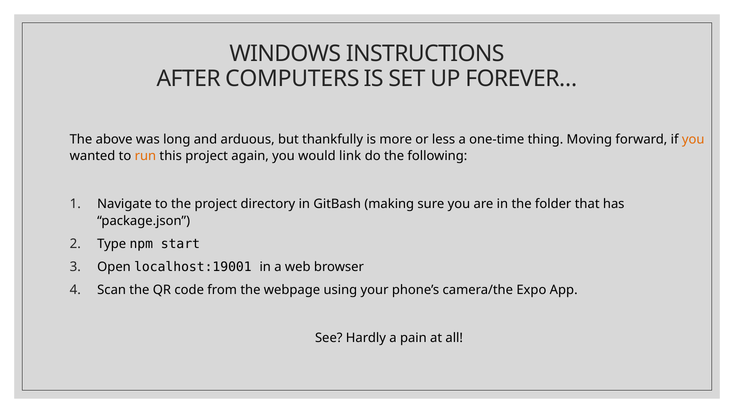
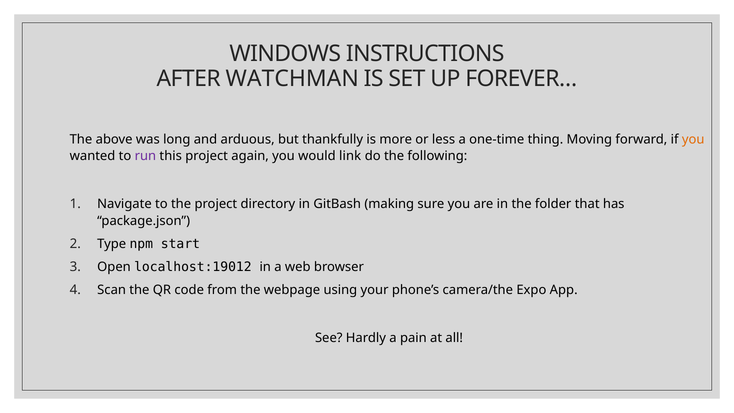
COMPUTERS: COMPUTERS -> WATCHMAN
run colour: orange -> purple
localhost:19001: localhost:19001 -> localhost:19012
